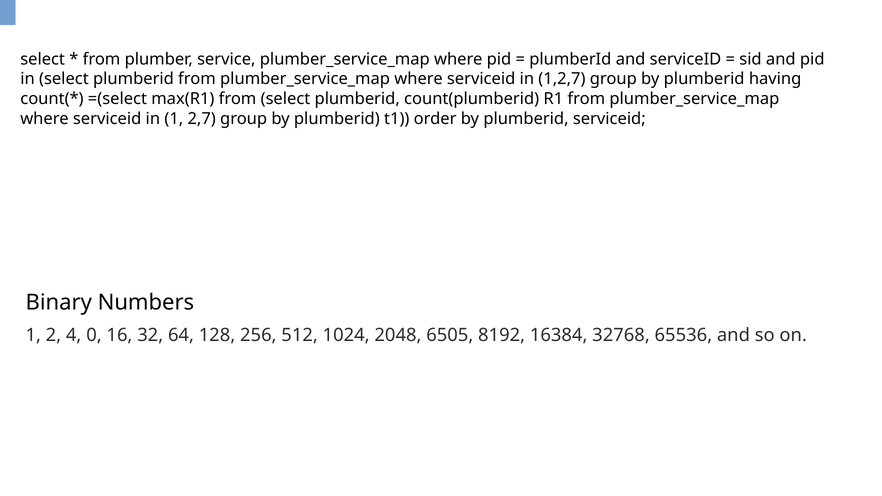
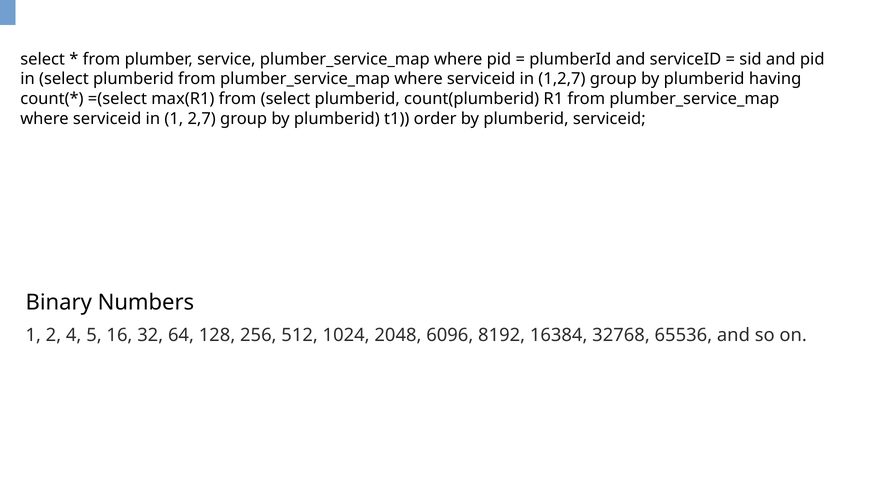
0: 0 -> 5
6505: 6505 -> 6096
